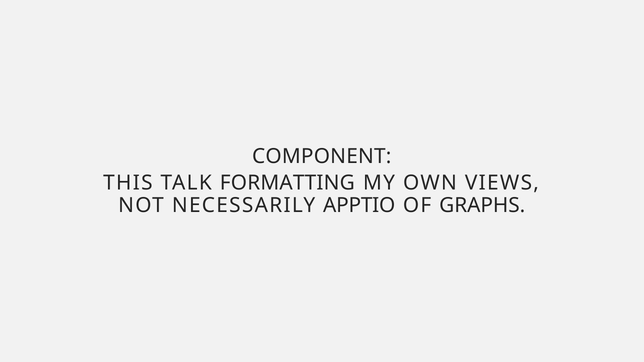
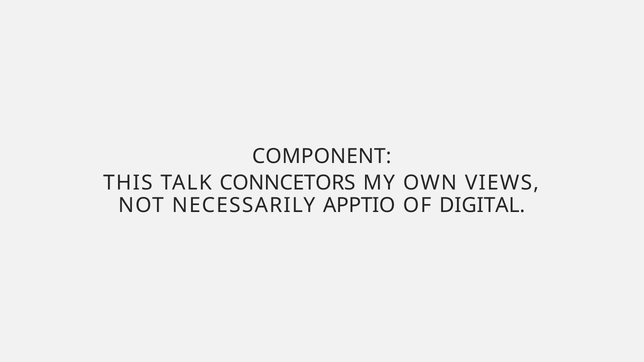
FORMATTING: FORMATTING -> CONNCETORS
GRAPHS: GRAPHS -> DIGITAL
